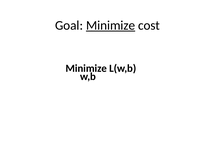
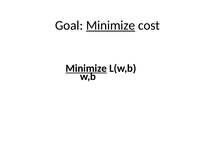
Minimize at (86, 68) underline: none -> present
